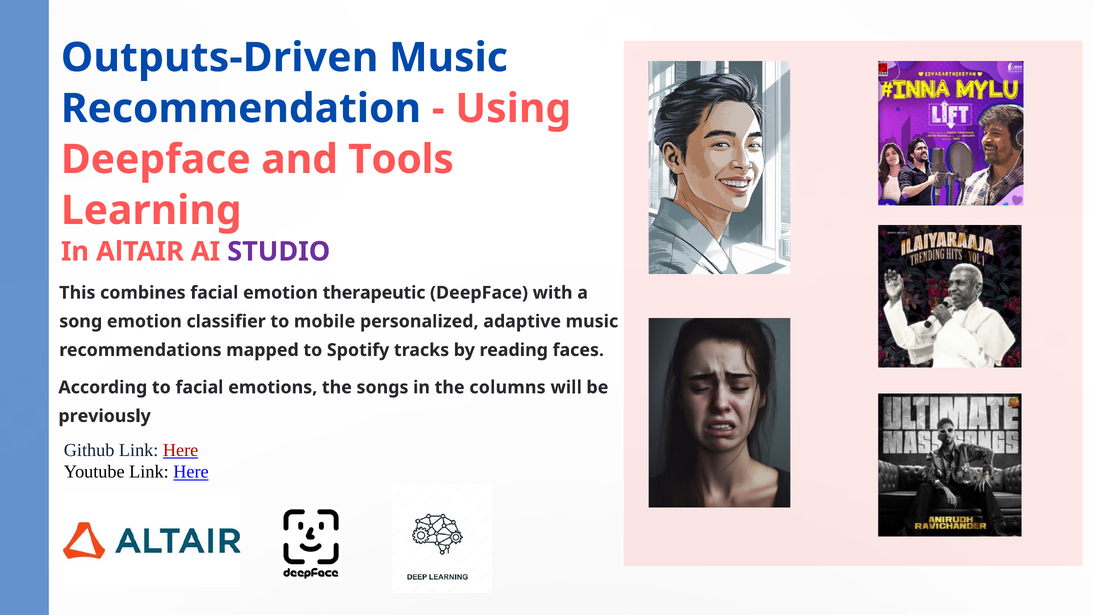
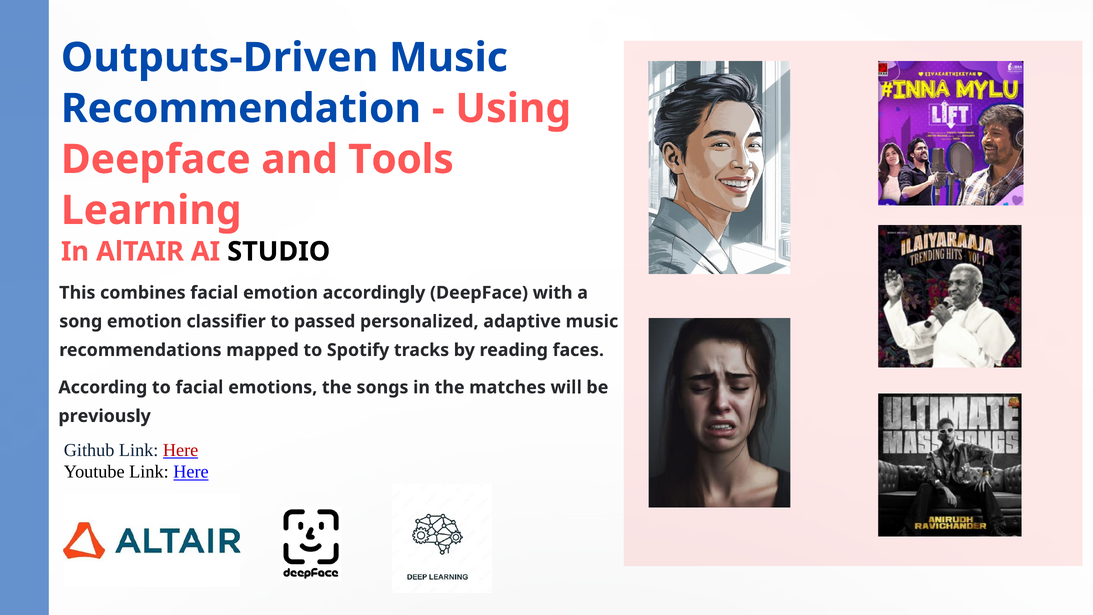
STUDIO colour: purple -> black
therapeutic: therapeutic -> accordingly
mobile: mobile -> passed
columns: columns -> matches
